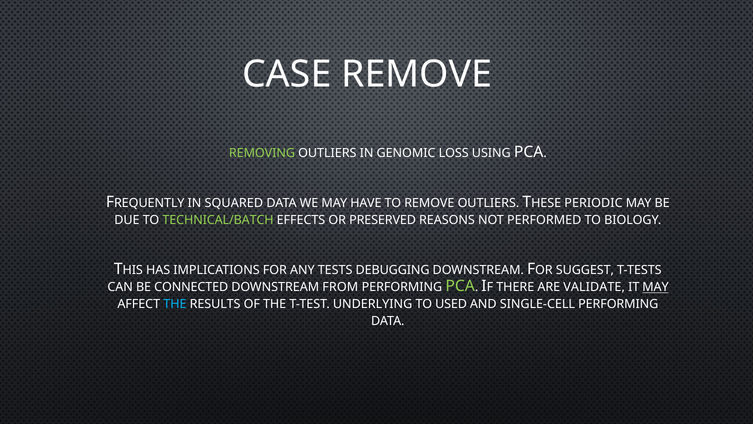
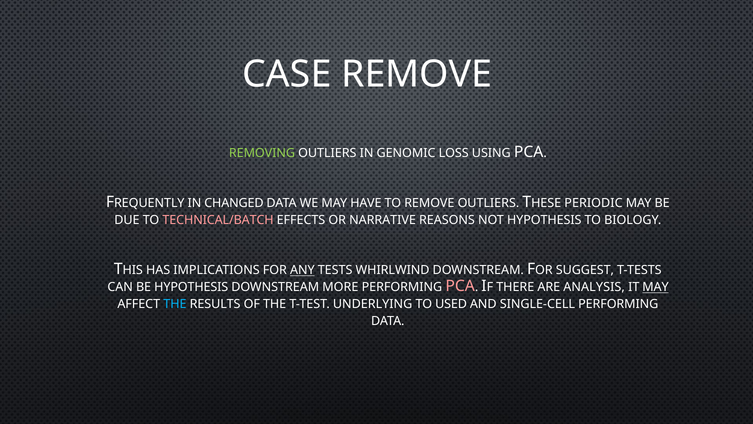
SQUARED: SQUARED -> CHANGED
TECHNICAL/BATCH colour: light green -> pink
PRESERVED: PRESERVED -> NARRATIVE
NOT PERFORMED: PERFORMED -> HYPOTHESIS
ANY underline: none -> present
DEBUGGING: DEBUGGING -> WHIRLWIND
BE CONNECTED: CONNECTED -> HYPOTHESIS
FROM: FROM -> MORE
PCA at (460, 286) colour: light green -> pink
VALIDATE: VALIDATE -> ANALYSIS
